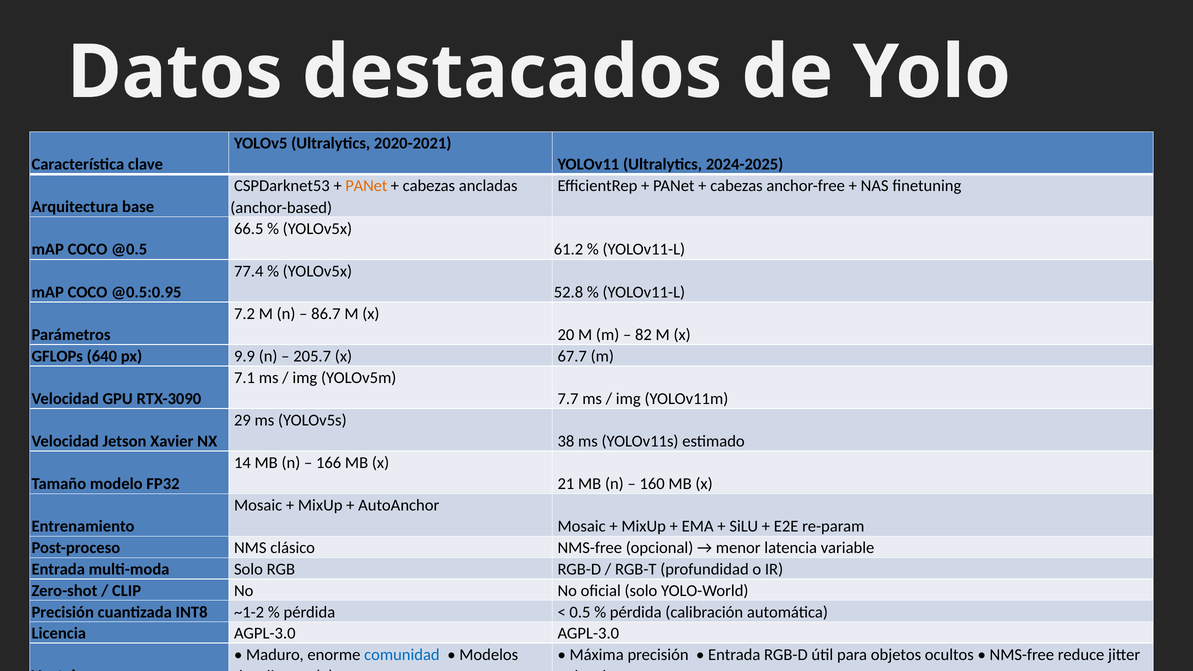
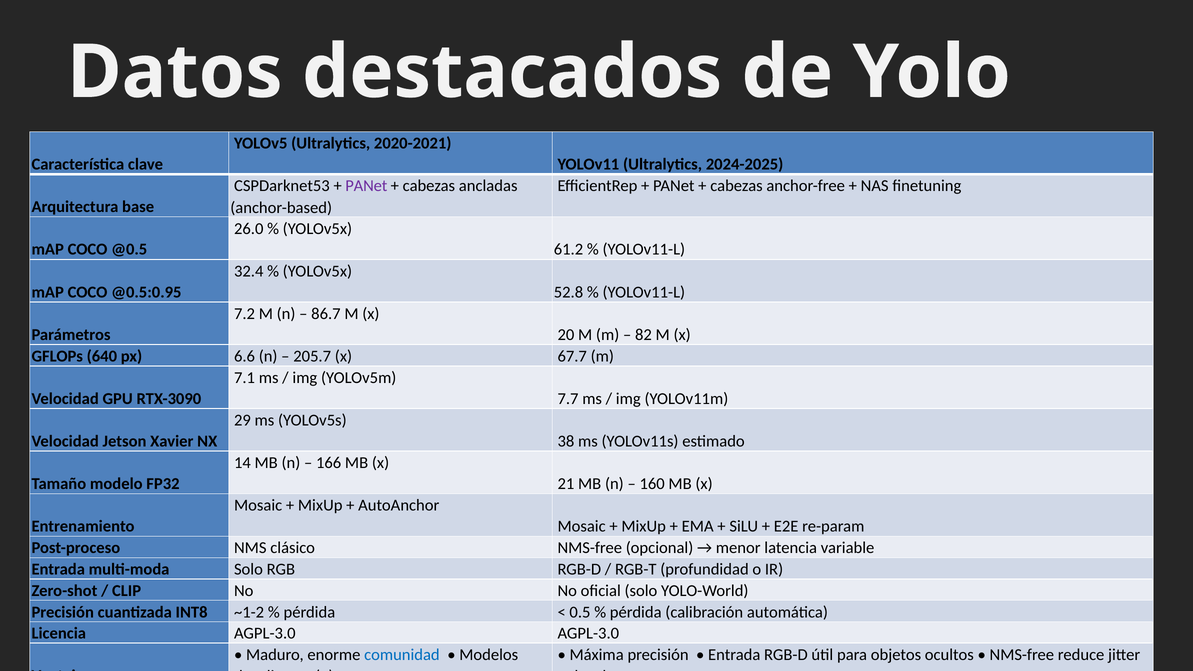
PANet at (366, 186) colour: orange -> purple
66.5: 66.5 -> 26.0
77.4: 77.4 -> 32.4
9.9: 9.9 -> 6.6
